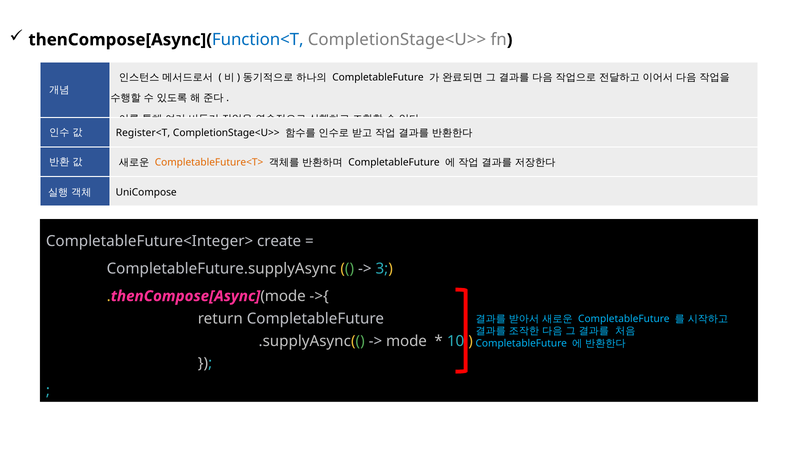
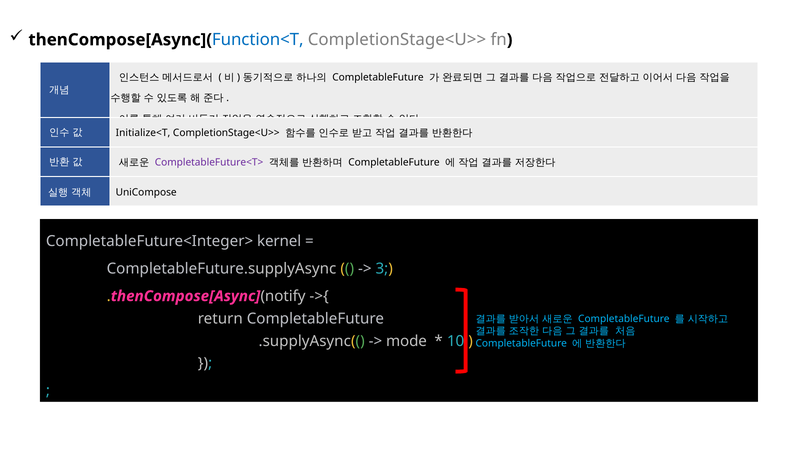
Register<T: Register<T -> Initialize<T
CompletableFuture<T> colour: orange -> purple
create: create -> kernel
mode at (283, 296): mode -> notify
